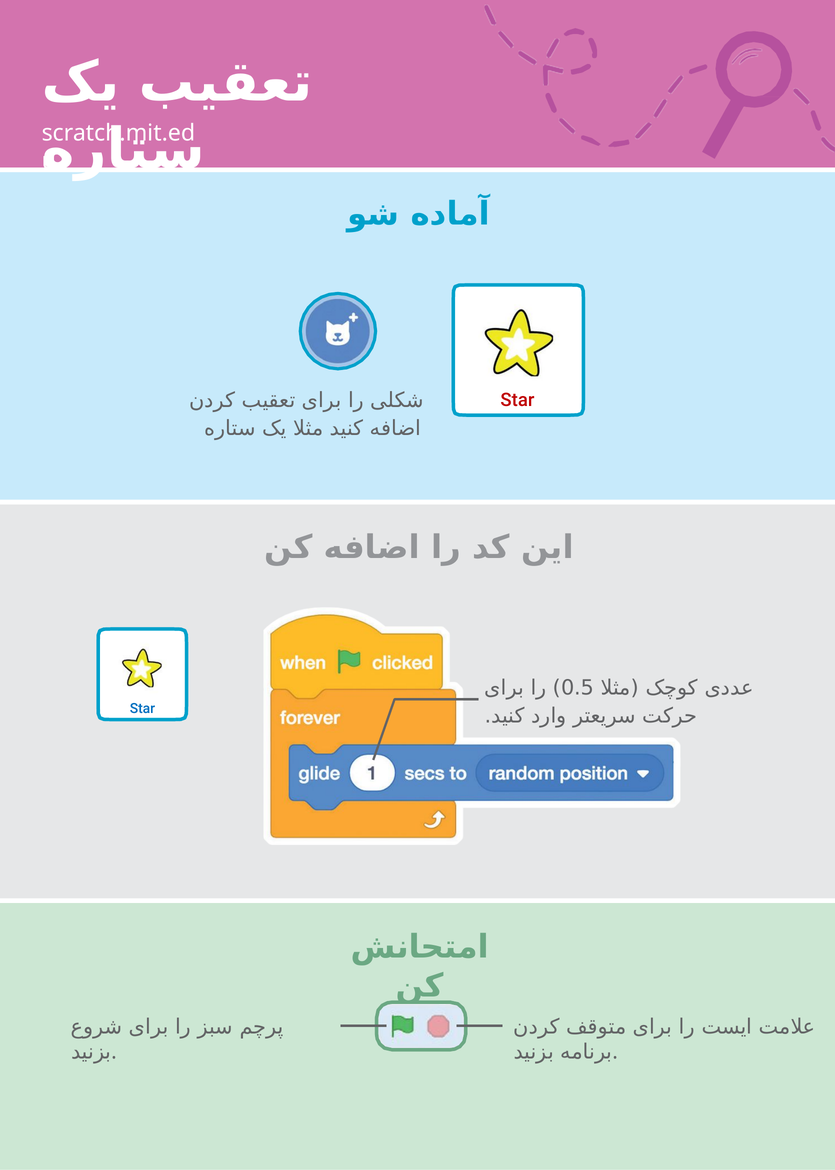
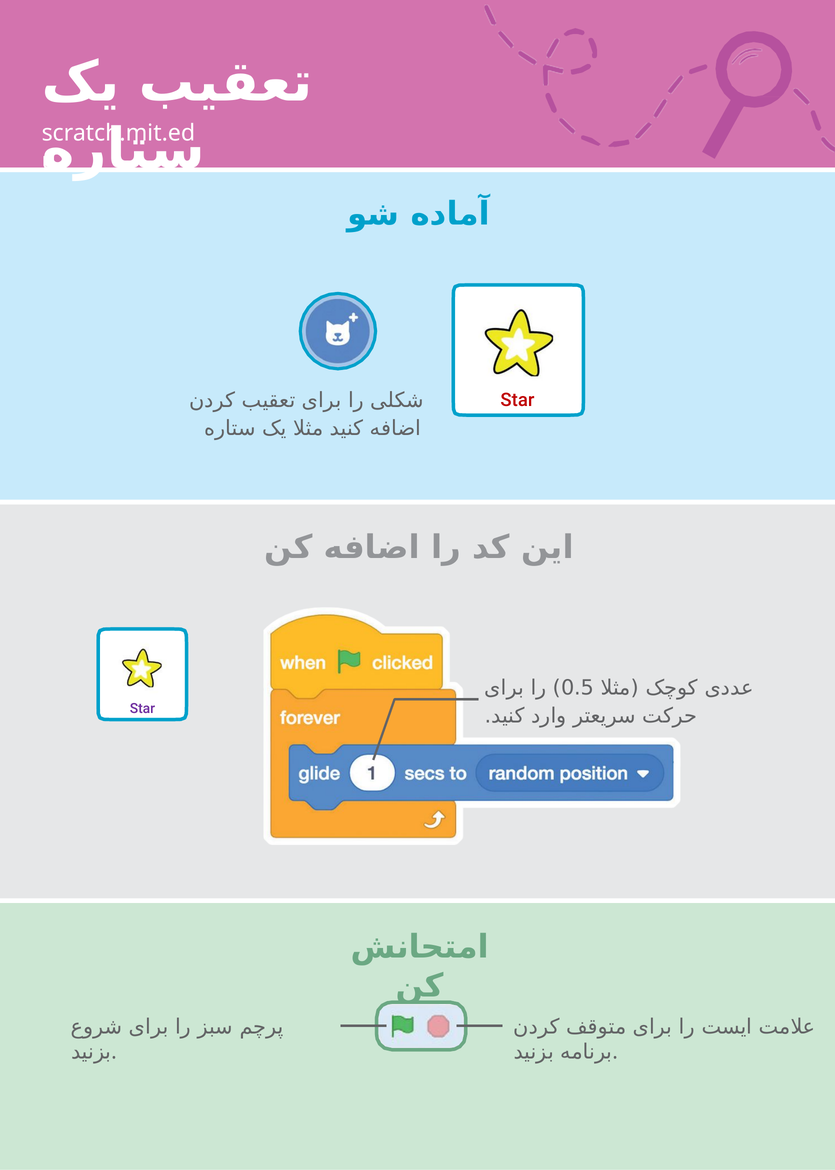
Star at (142, 708) colour: blue -> purple
